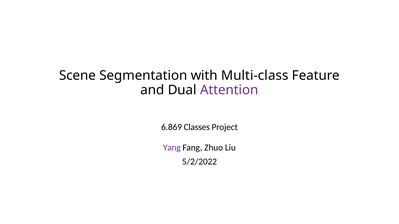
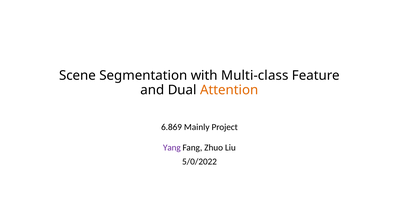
Attention colour: purple -> orange
Classes: Classes -> Mainly
5/2/2022: 5/2/2022 -> 5/0/2022
